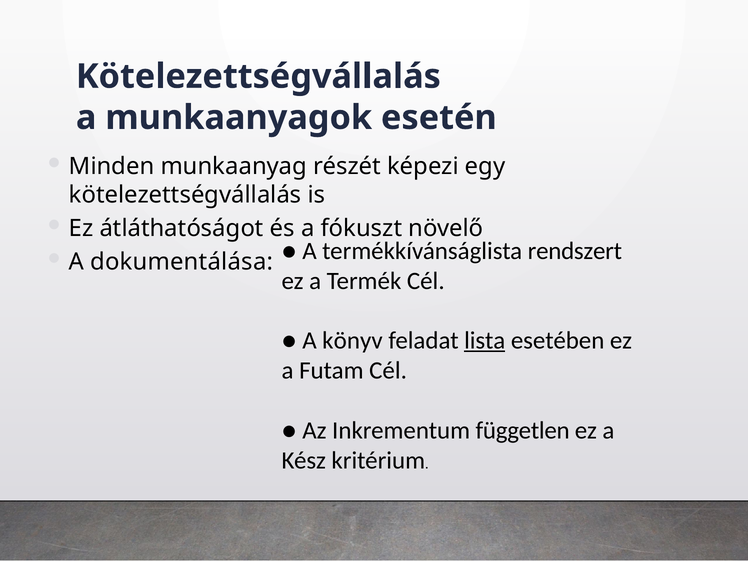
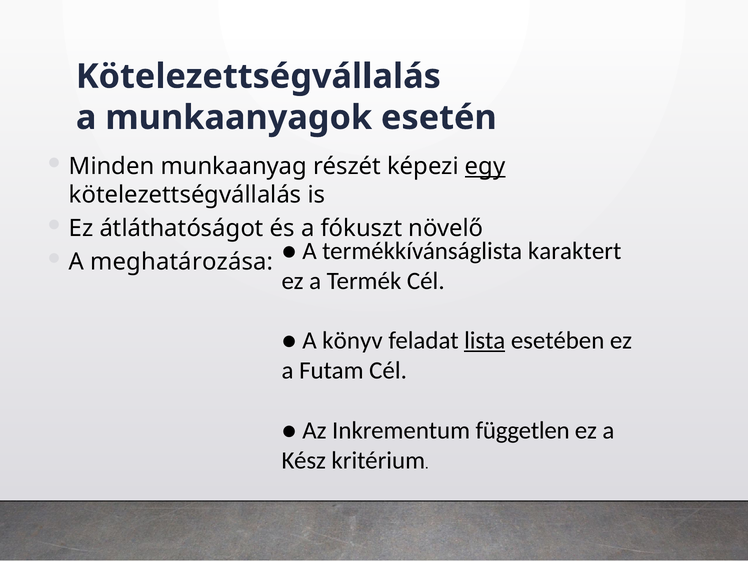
egy underline: none -> present
rendszert: rendszert -> karaktert
dokumentálása: dokumentálása -> meghatározása
